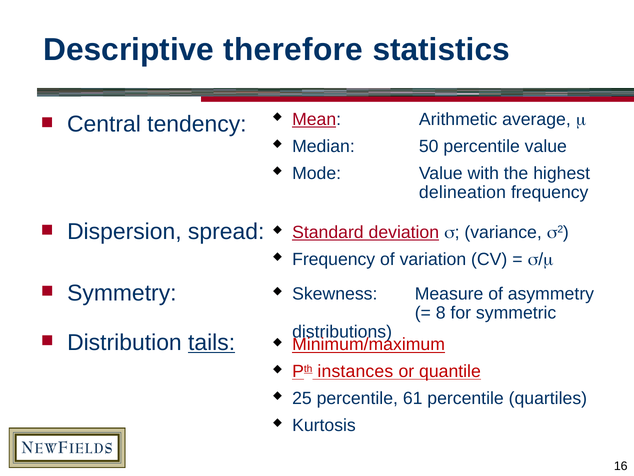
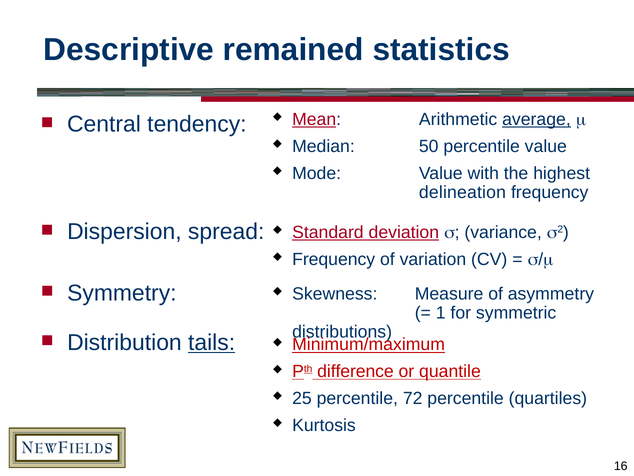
therefore: therefore -> remained
average underline: none -> present
8: 8 -> 1
instances: instances -> difference
61: 61 -> 72
